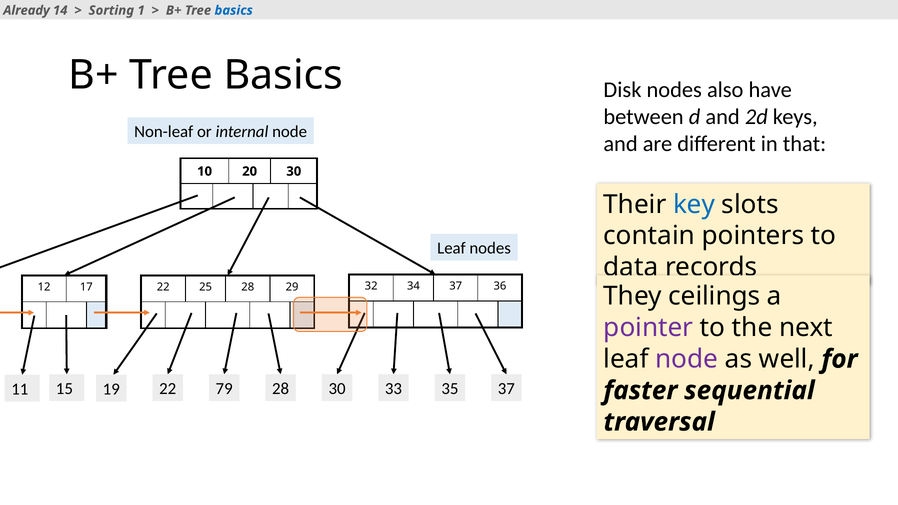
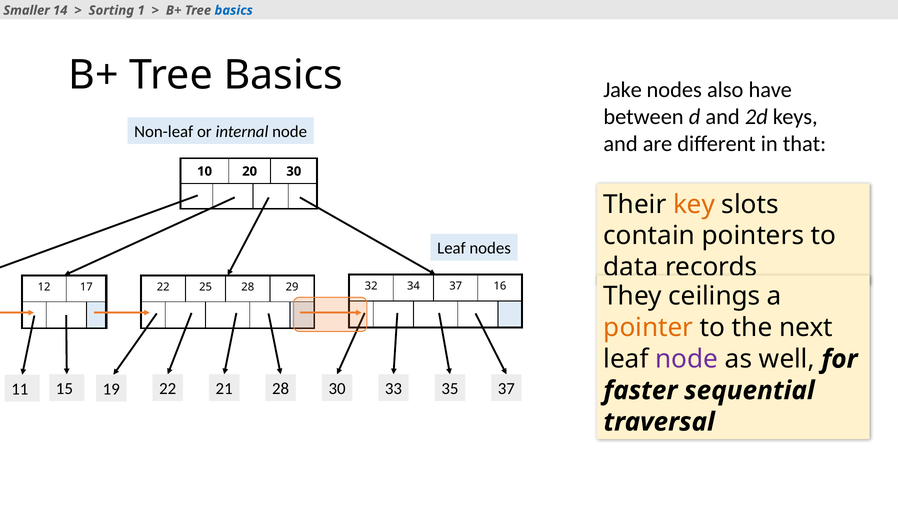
Already: Already -> Smaller
Disk: Disk -> Jake
key colour: blue -> orange
36: 36 -> 16
pointer colour: purple -> orange
79: 79 -> 21
